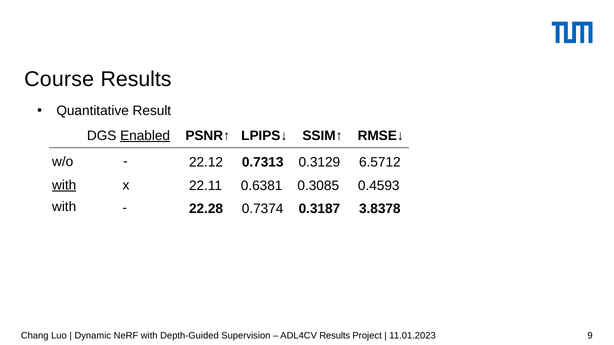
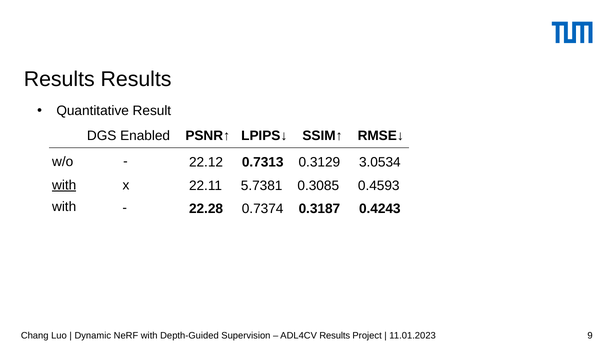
Course at (59, 80): Course -> Results
Enabled underline: present -> none
6.5712: 6.5712 -> 3.0534
0.6381: 0.6381 -> 5.7381
3.8378: 3.8378 -> 0.4243
